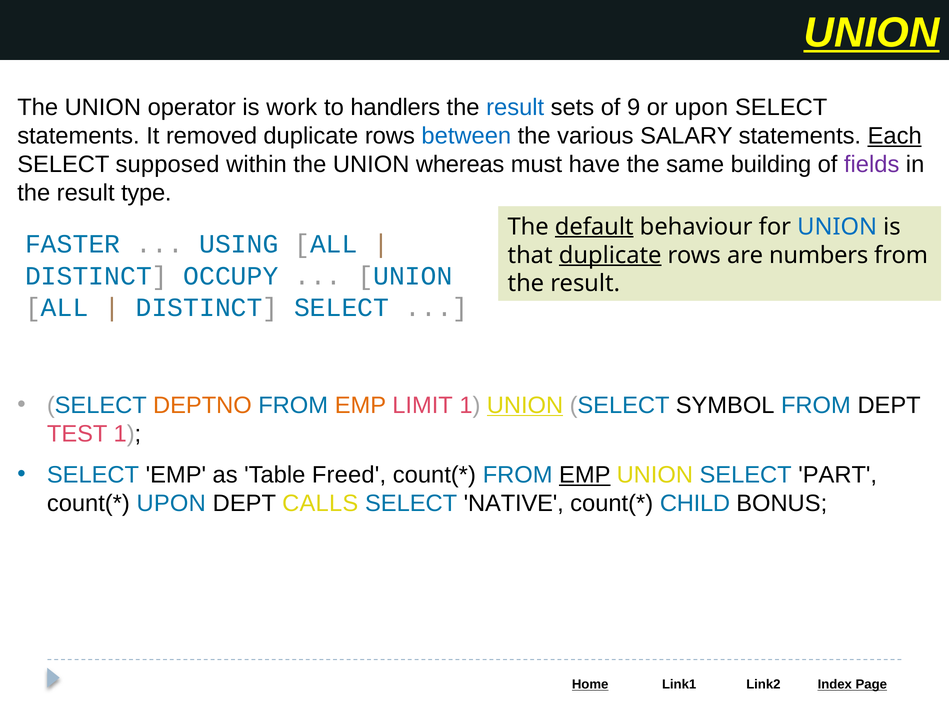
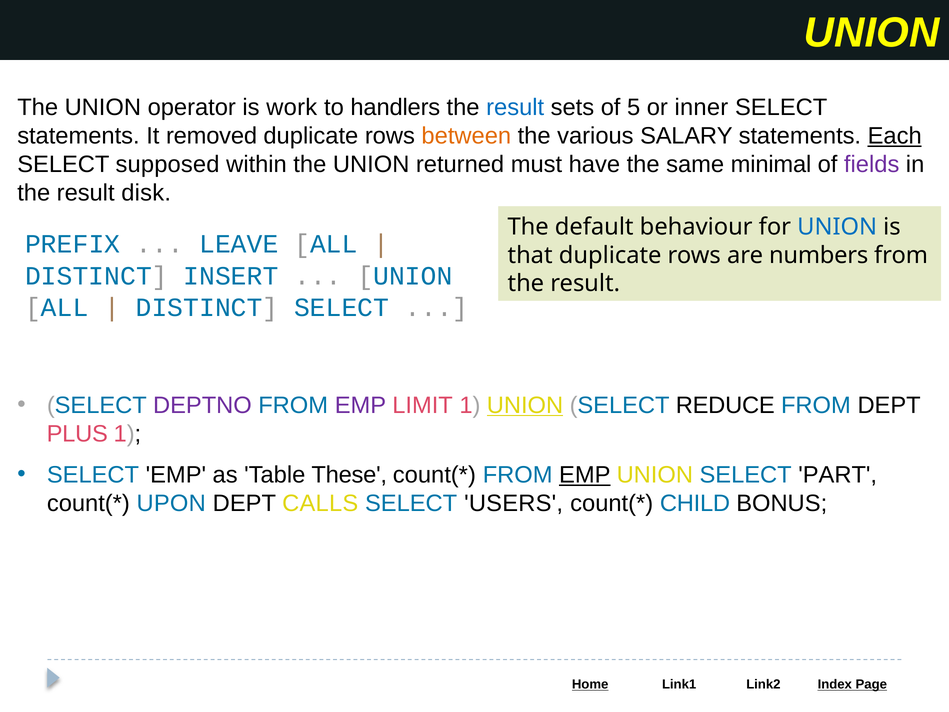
UNION at (872, 33) underline: present -> none
9: 9 -> 5
or upon: upon -> inner
between colour: blue -> orange
whereas: whereas -> returned
building: building -> minimal
type: type -> disk
default underline: present -> none
FASTER: FASTER -> PREFIX
USING: USING -> LEAVE
duplicate at (610, 255) underline: present -> none
OCCUPY: OCCUPY -> INSERT
DEPTNO colour: orange -> purple
EMP at (360, 405) colour: orange -> purple
SYMBOL: SYMBOL -> REDUCE
TEST: TEST -> PLUS
Freed: Freed -> These
NATIVE: NATIVE -> USERS
